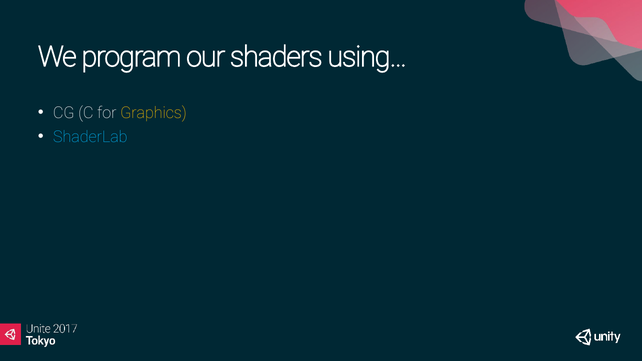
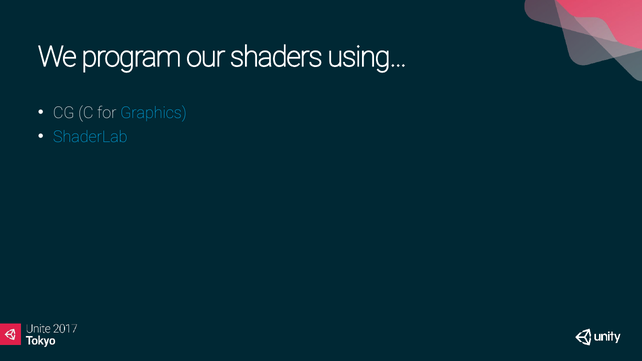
Graphics colour: yellow -> light blue
